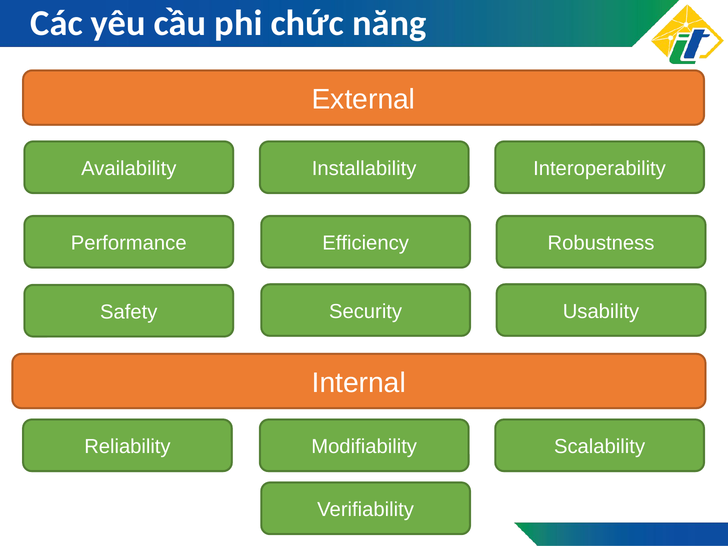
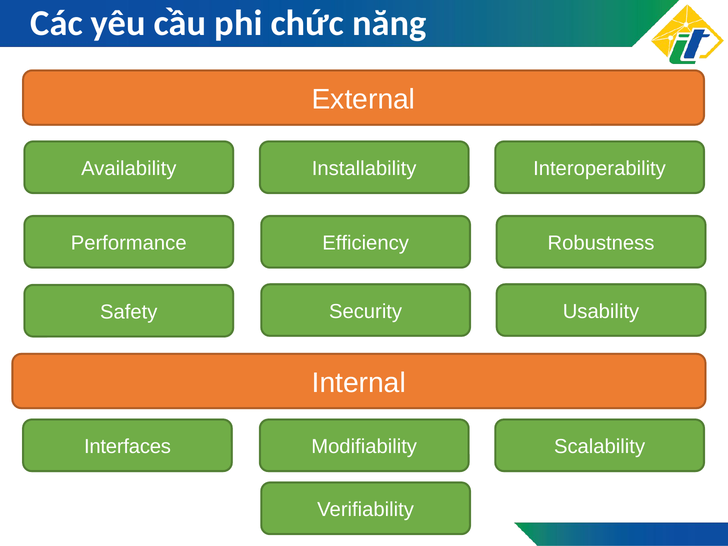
Reliability: Reliability -> Interfaces
